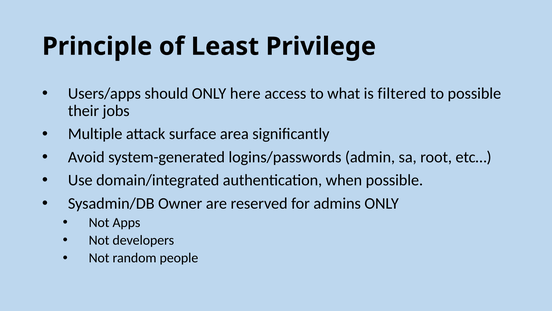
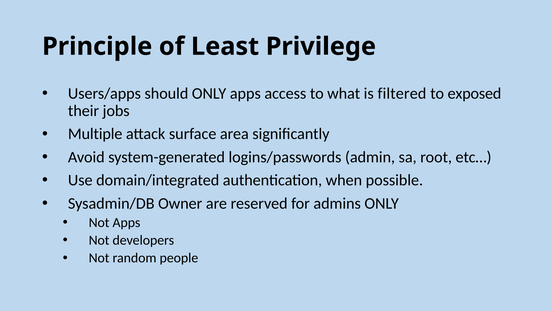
ONLY here: here -> apps
to possible: possible -> exposed
